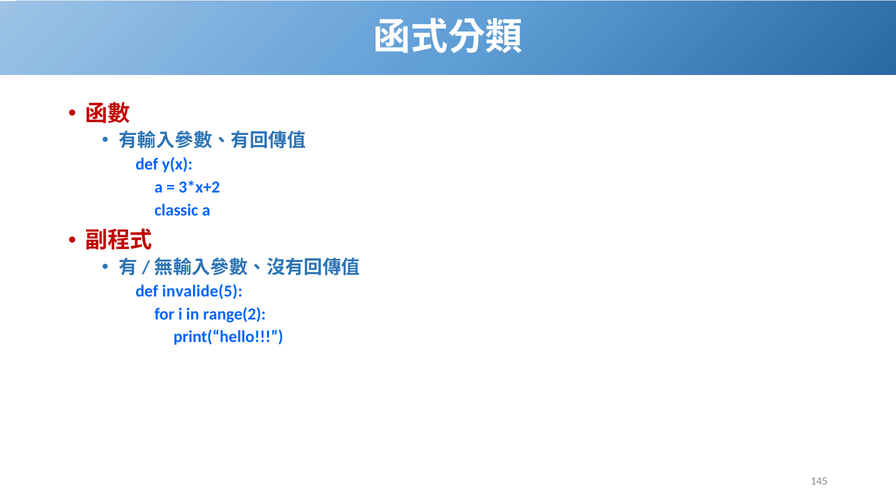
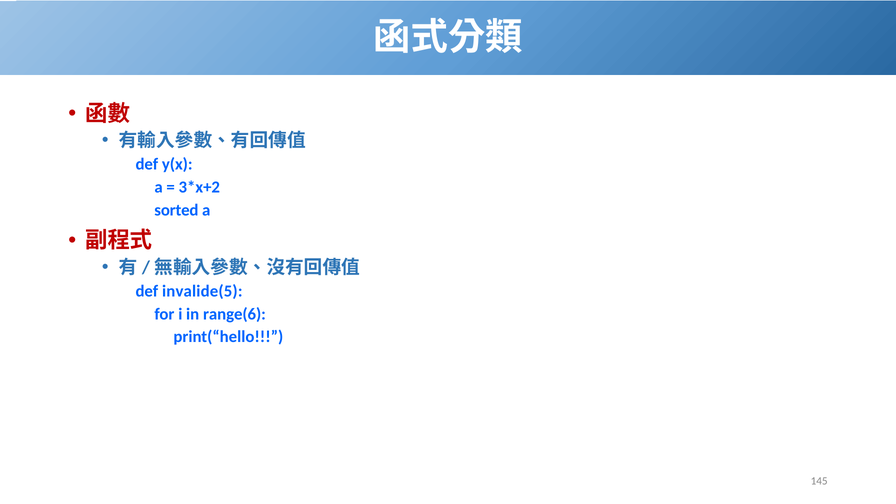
classic: classic -> sorted
range(2: range(2 -> range(6
